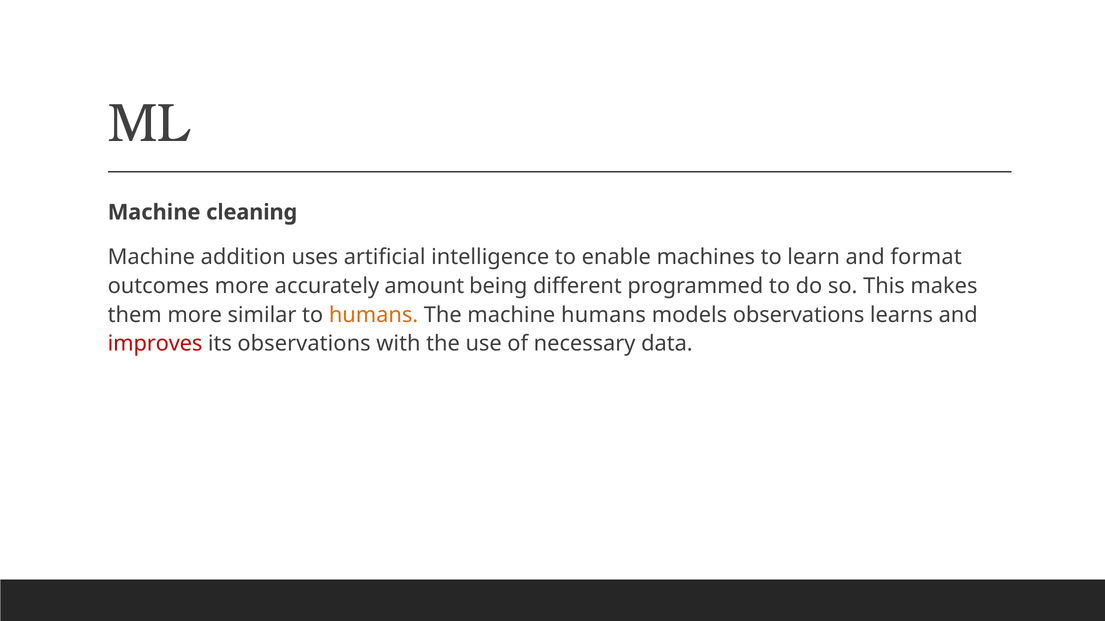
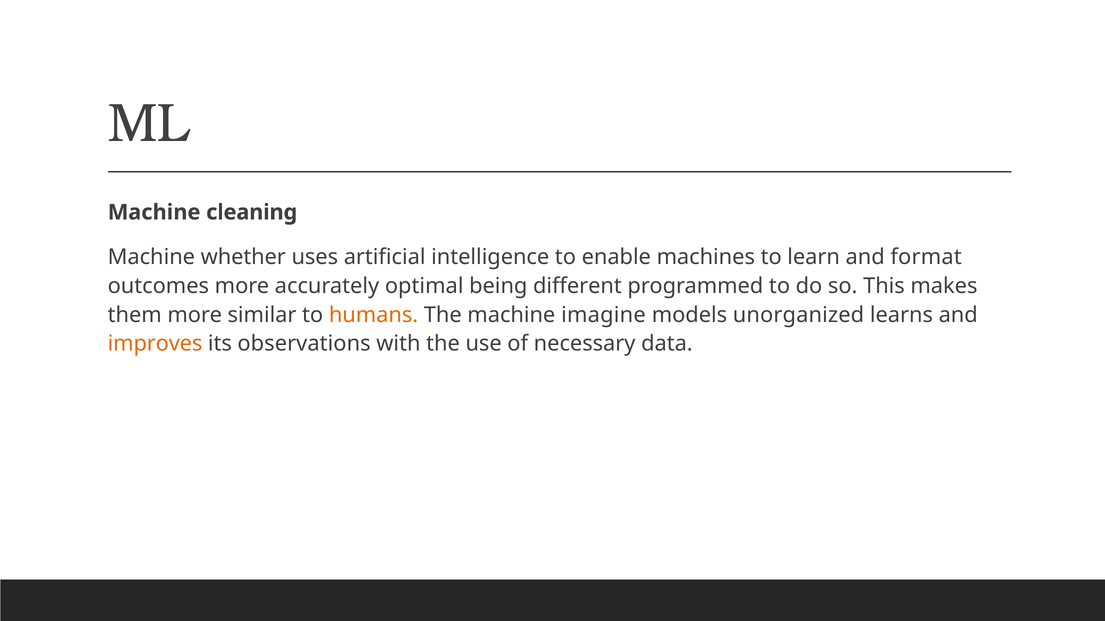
addition: addition -> whether
amount: amount -> optimal
machine humans: humans -> imagine
models observations: observations -> unorganized
improves colour: red -> orange
